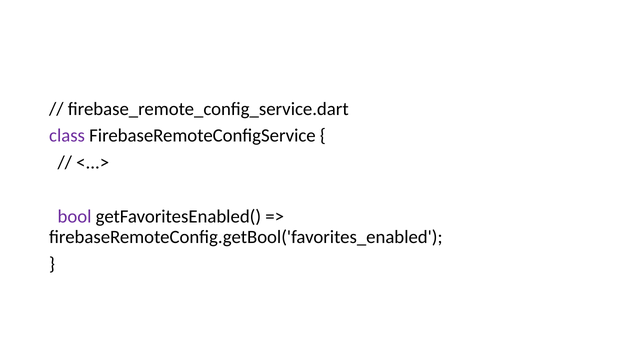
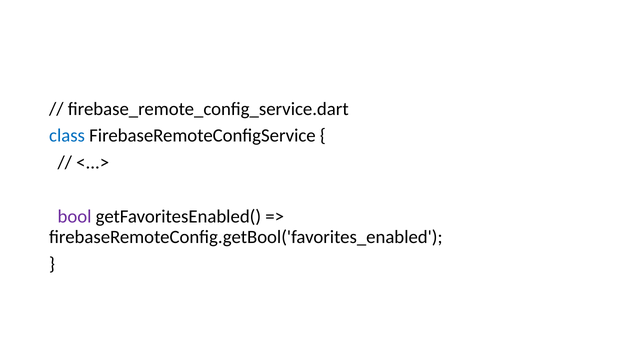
class colour: purple -> blue
